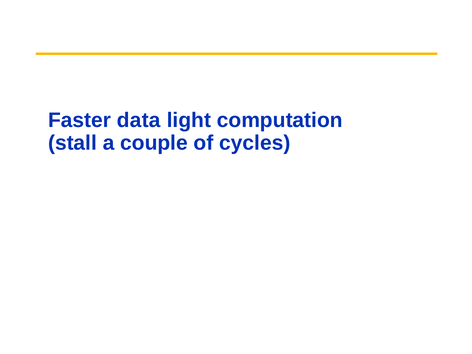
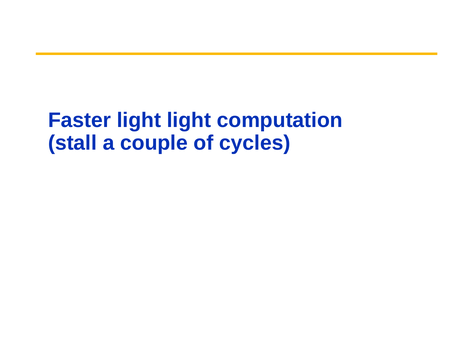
Faster data: data -> light
